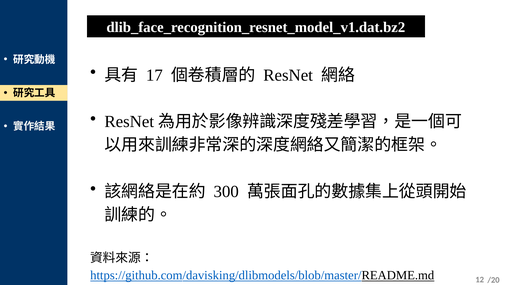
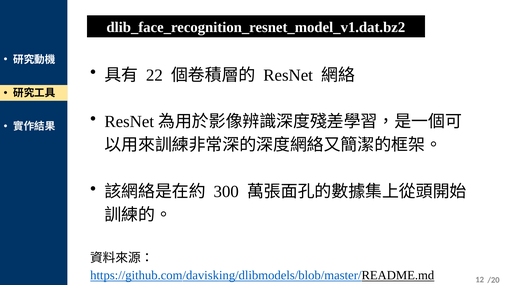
17: 17 -> 22
